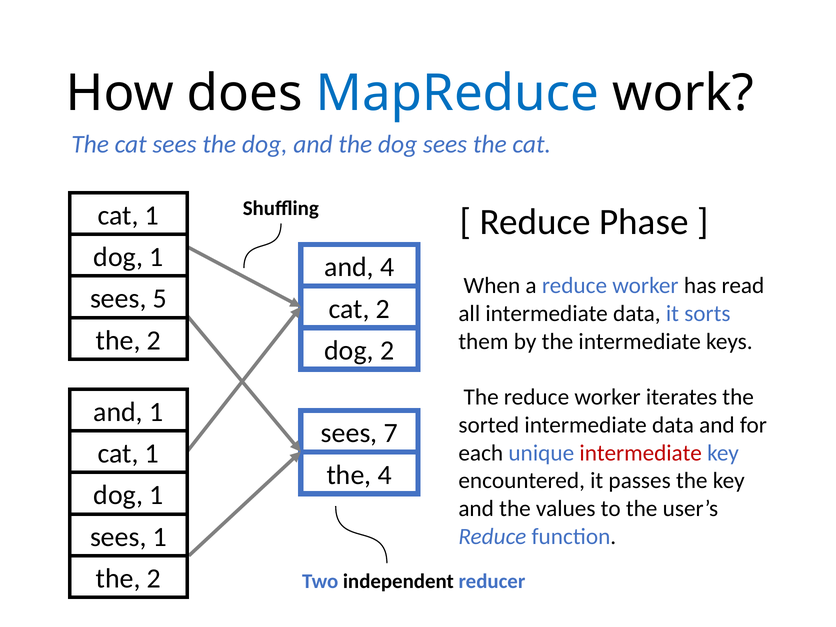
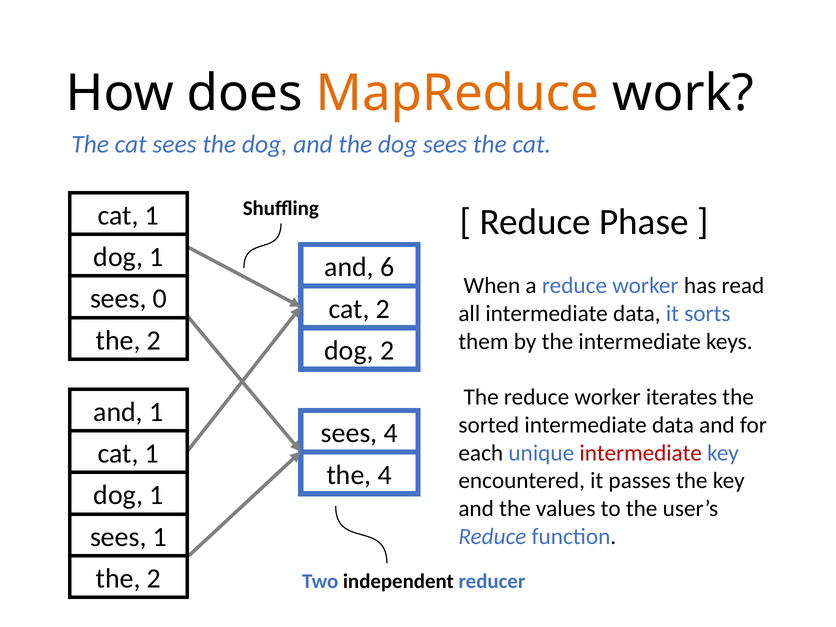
MapReduce colour: blue -> orange
and 4: 4 -> 6
5: 5 -> 0
sees 7: 7 -> 4
